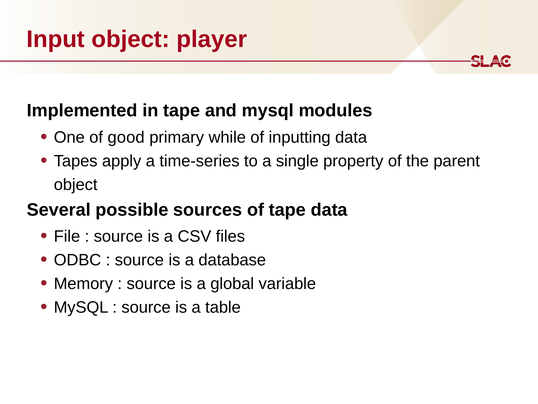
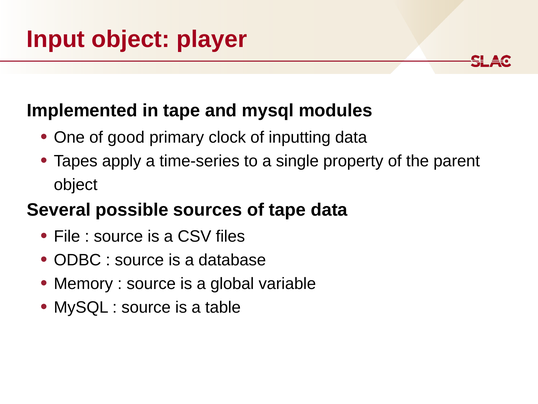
while: while -> clock
